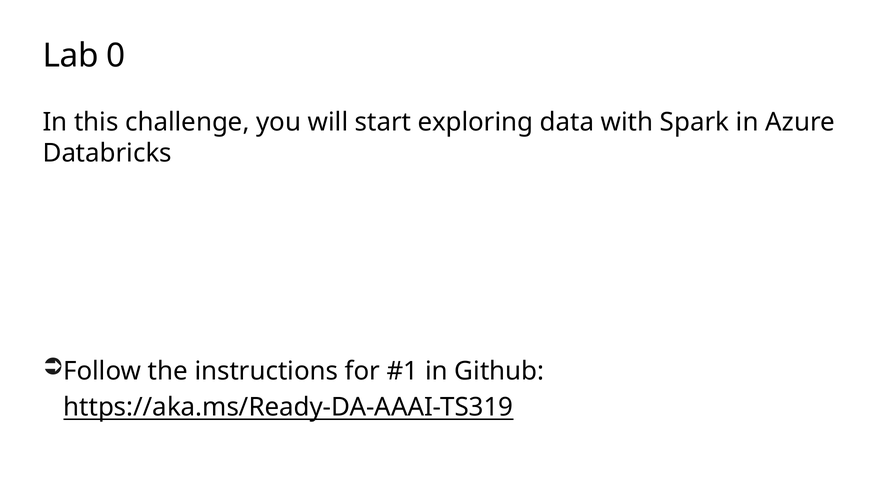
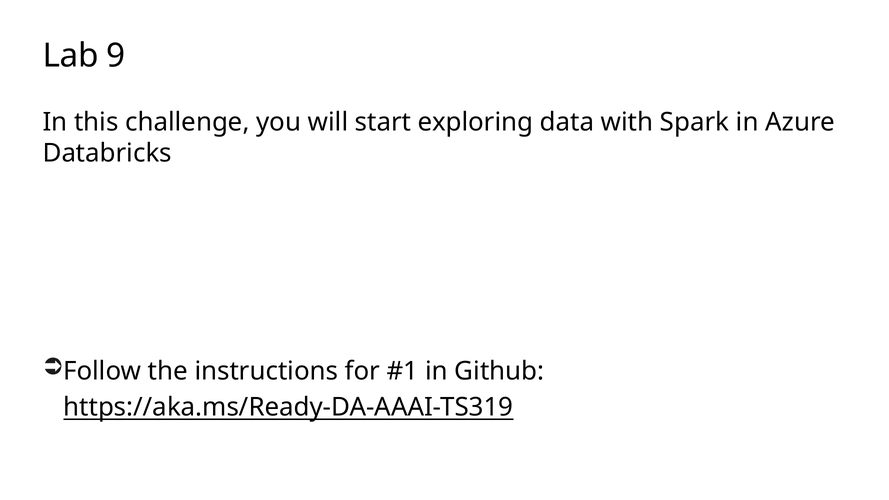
0: 0 -> 9
